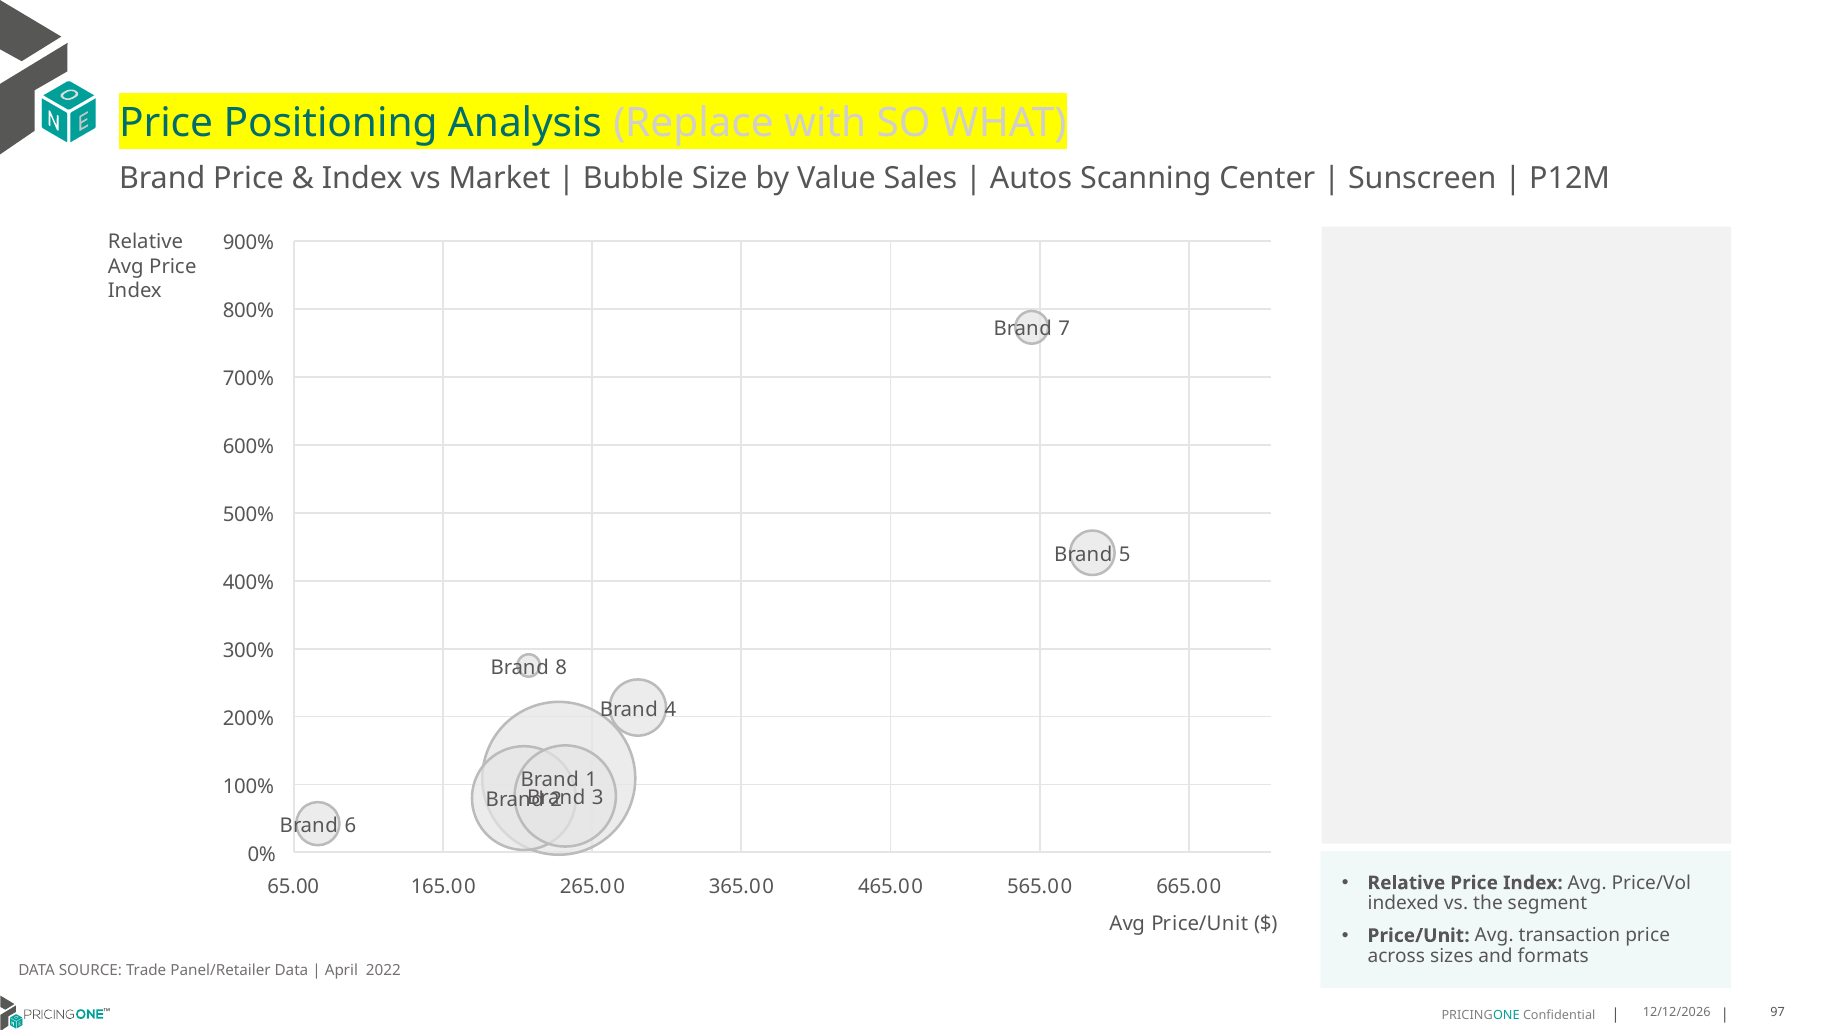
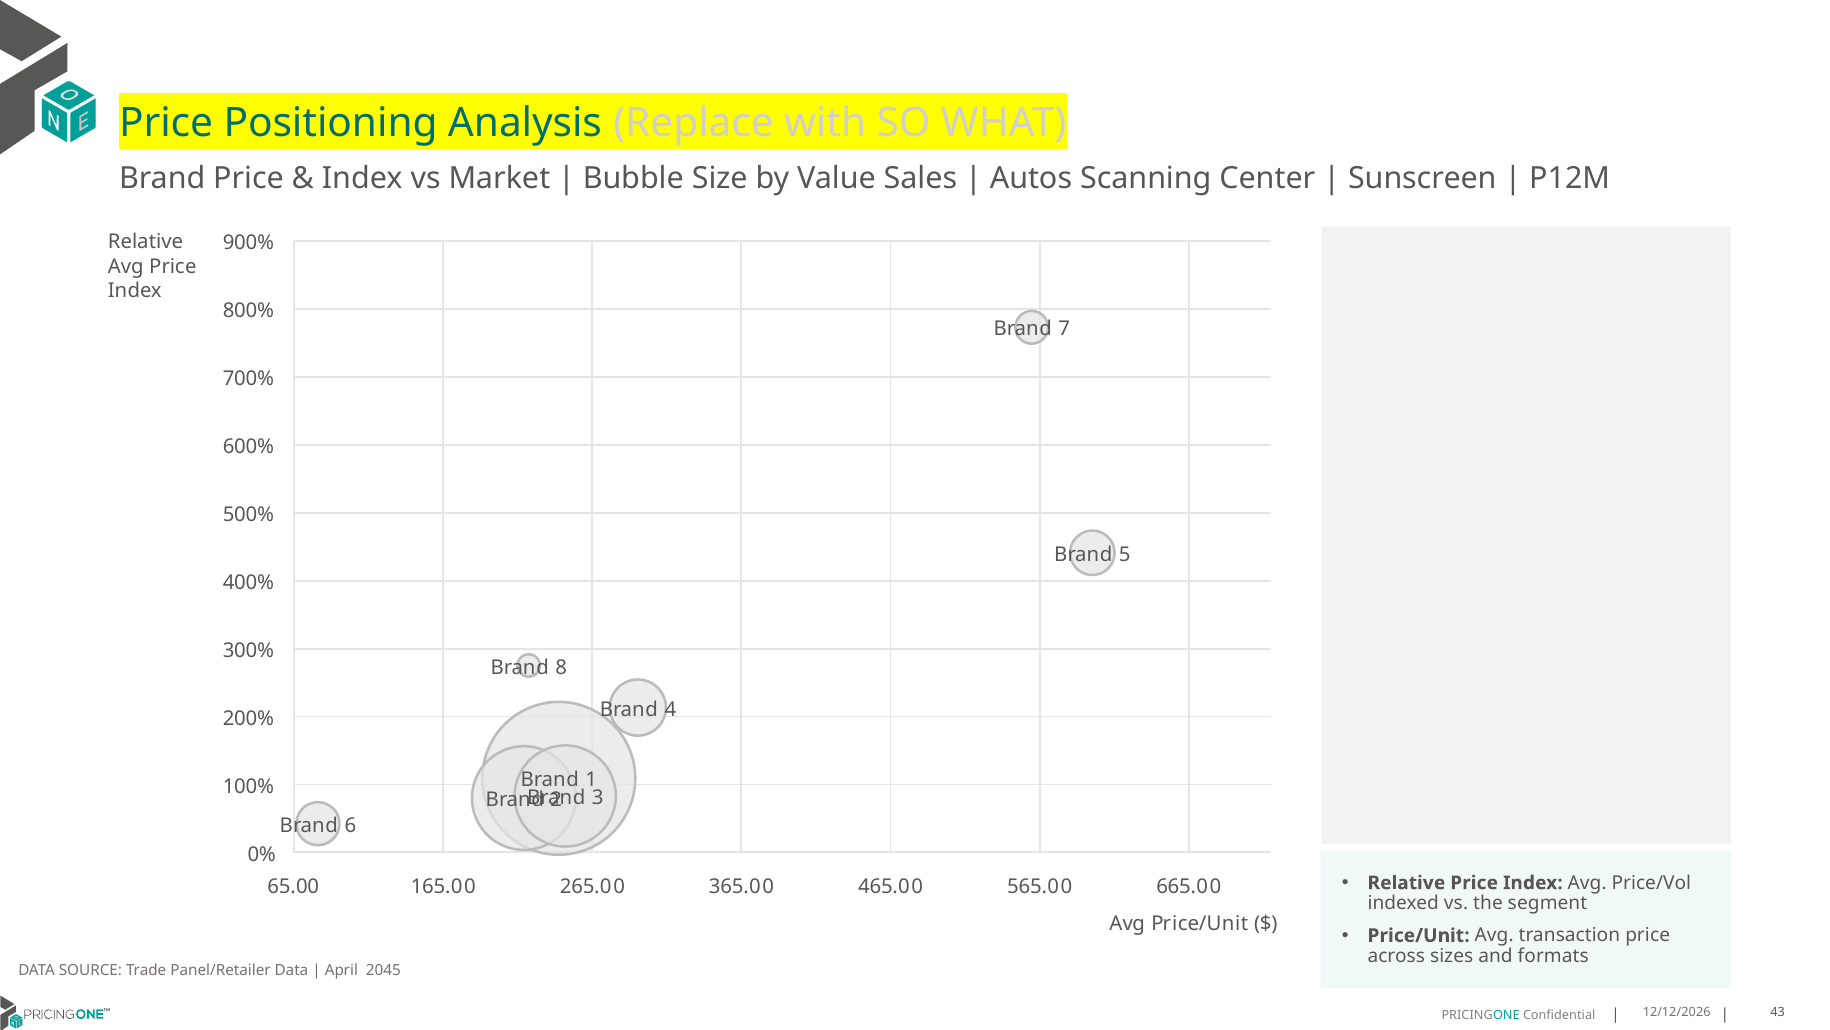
2022: 2022 -> 2045
97: 97 -> 43
